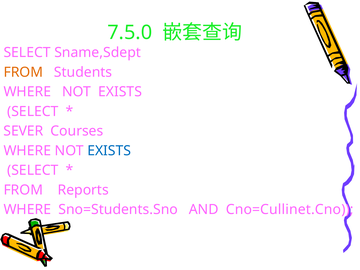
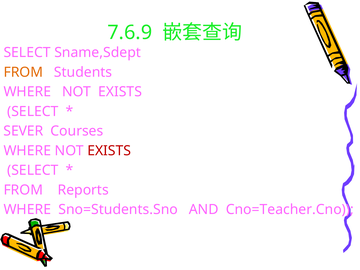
7.5.0: 7.5.0 -> 7.6.9
EXISTS at (109, 151) colour: blue -> red
Cno=Cullinet.Cno: Cno=Cullinet.Cno -> Cno=Teacher.Cno
